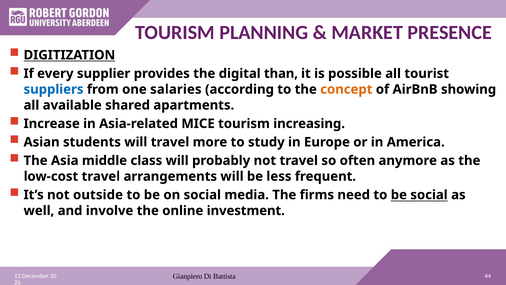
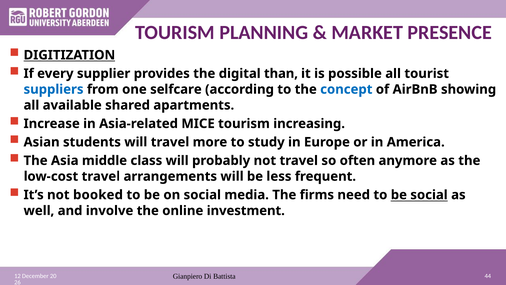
salaries: salaries -> selfcare
concept colour: orange -> blue
outside: outside -> booked
